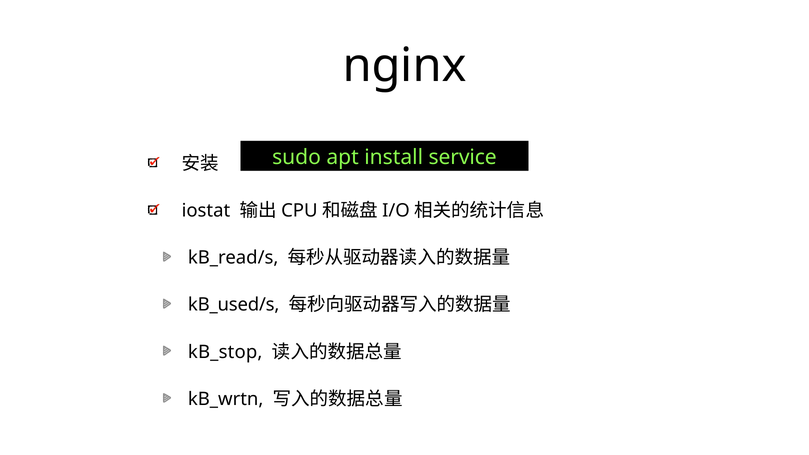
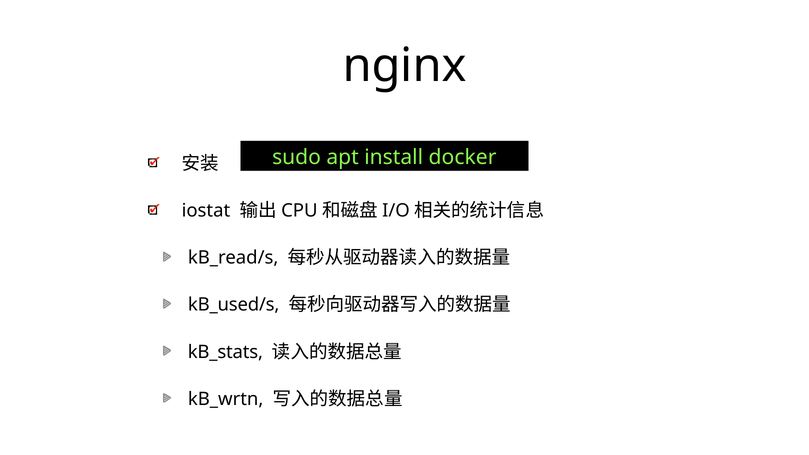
service: service -> docker
kB_stop: kB_stop -> kB_stats
